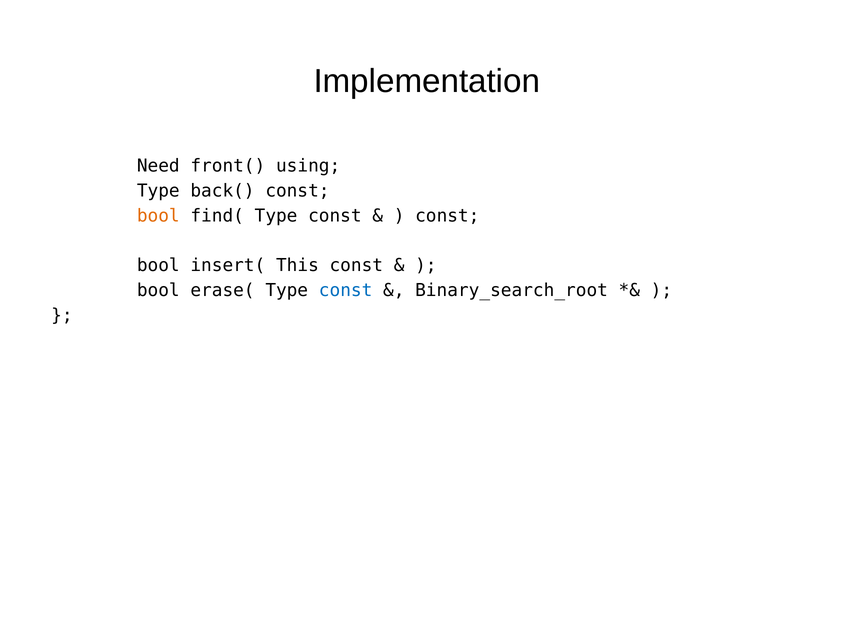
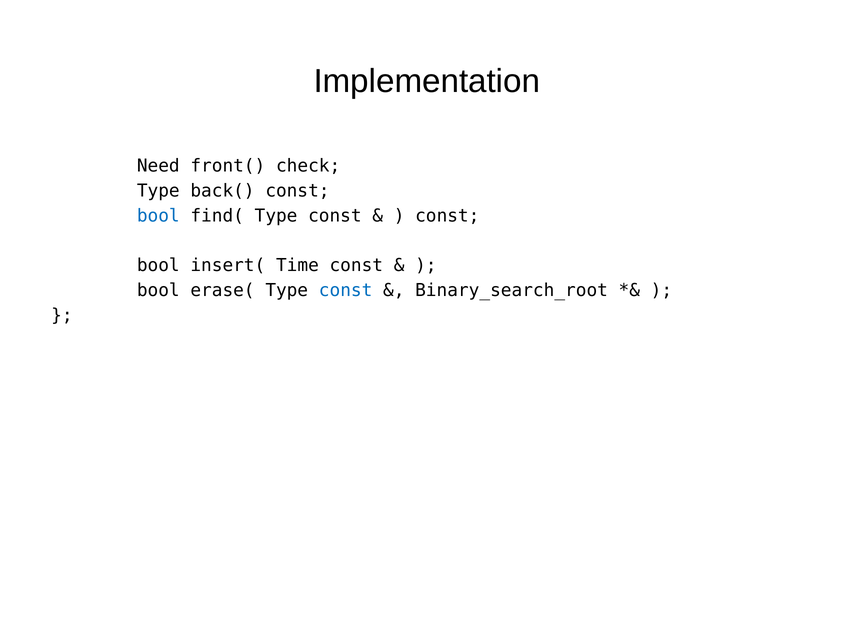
using: using -> check
bool at (158, 215) colour: orange -> blue
This: This -> Time
